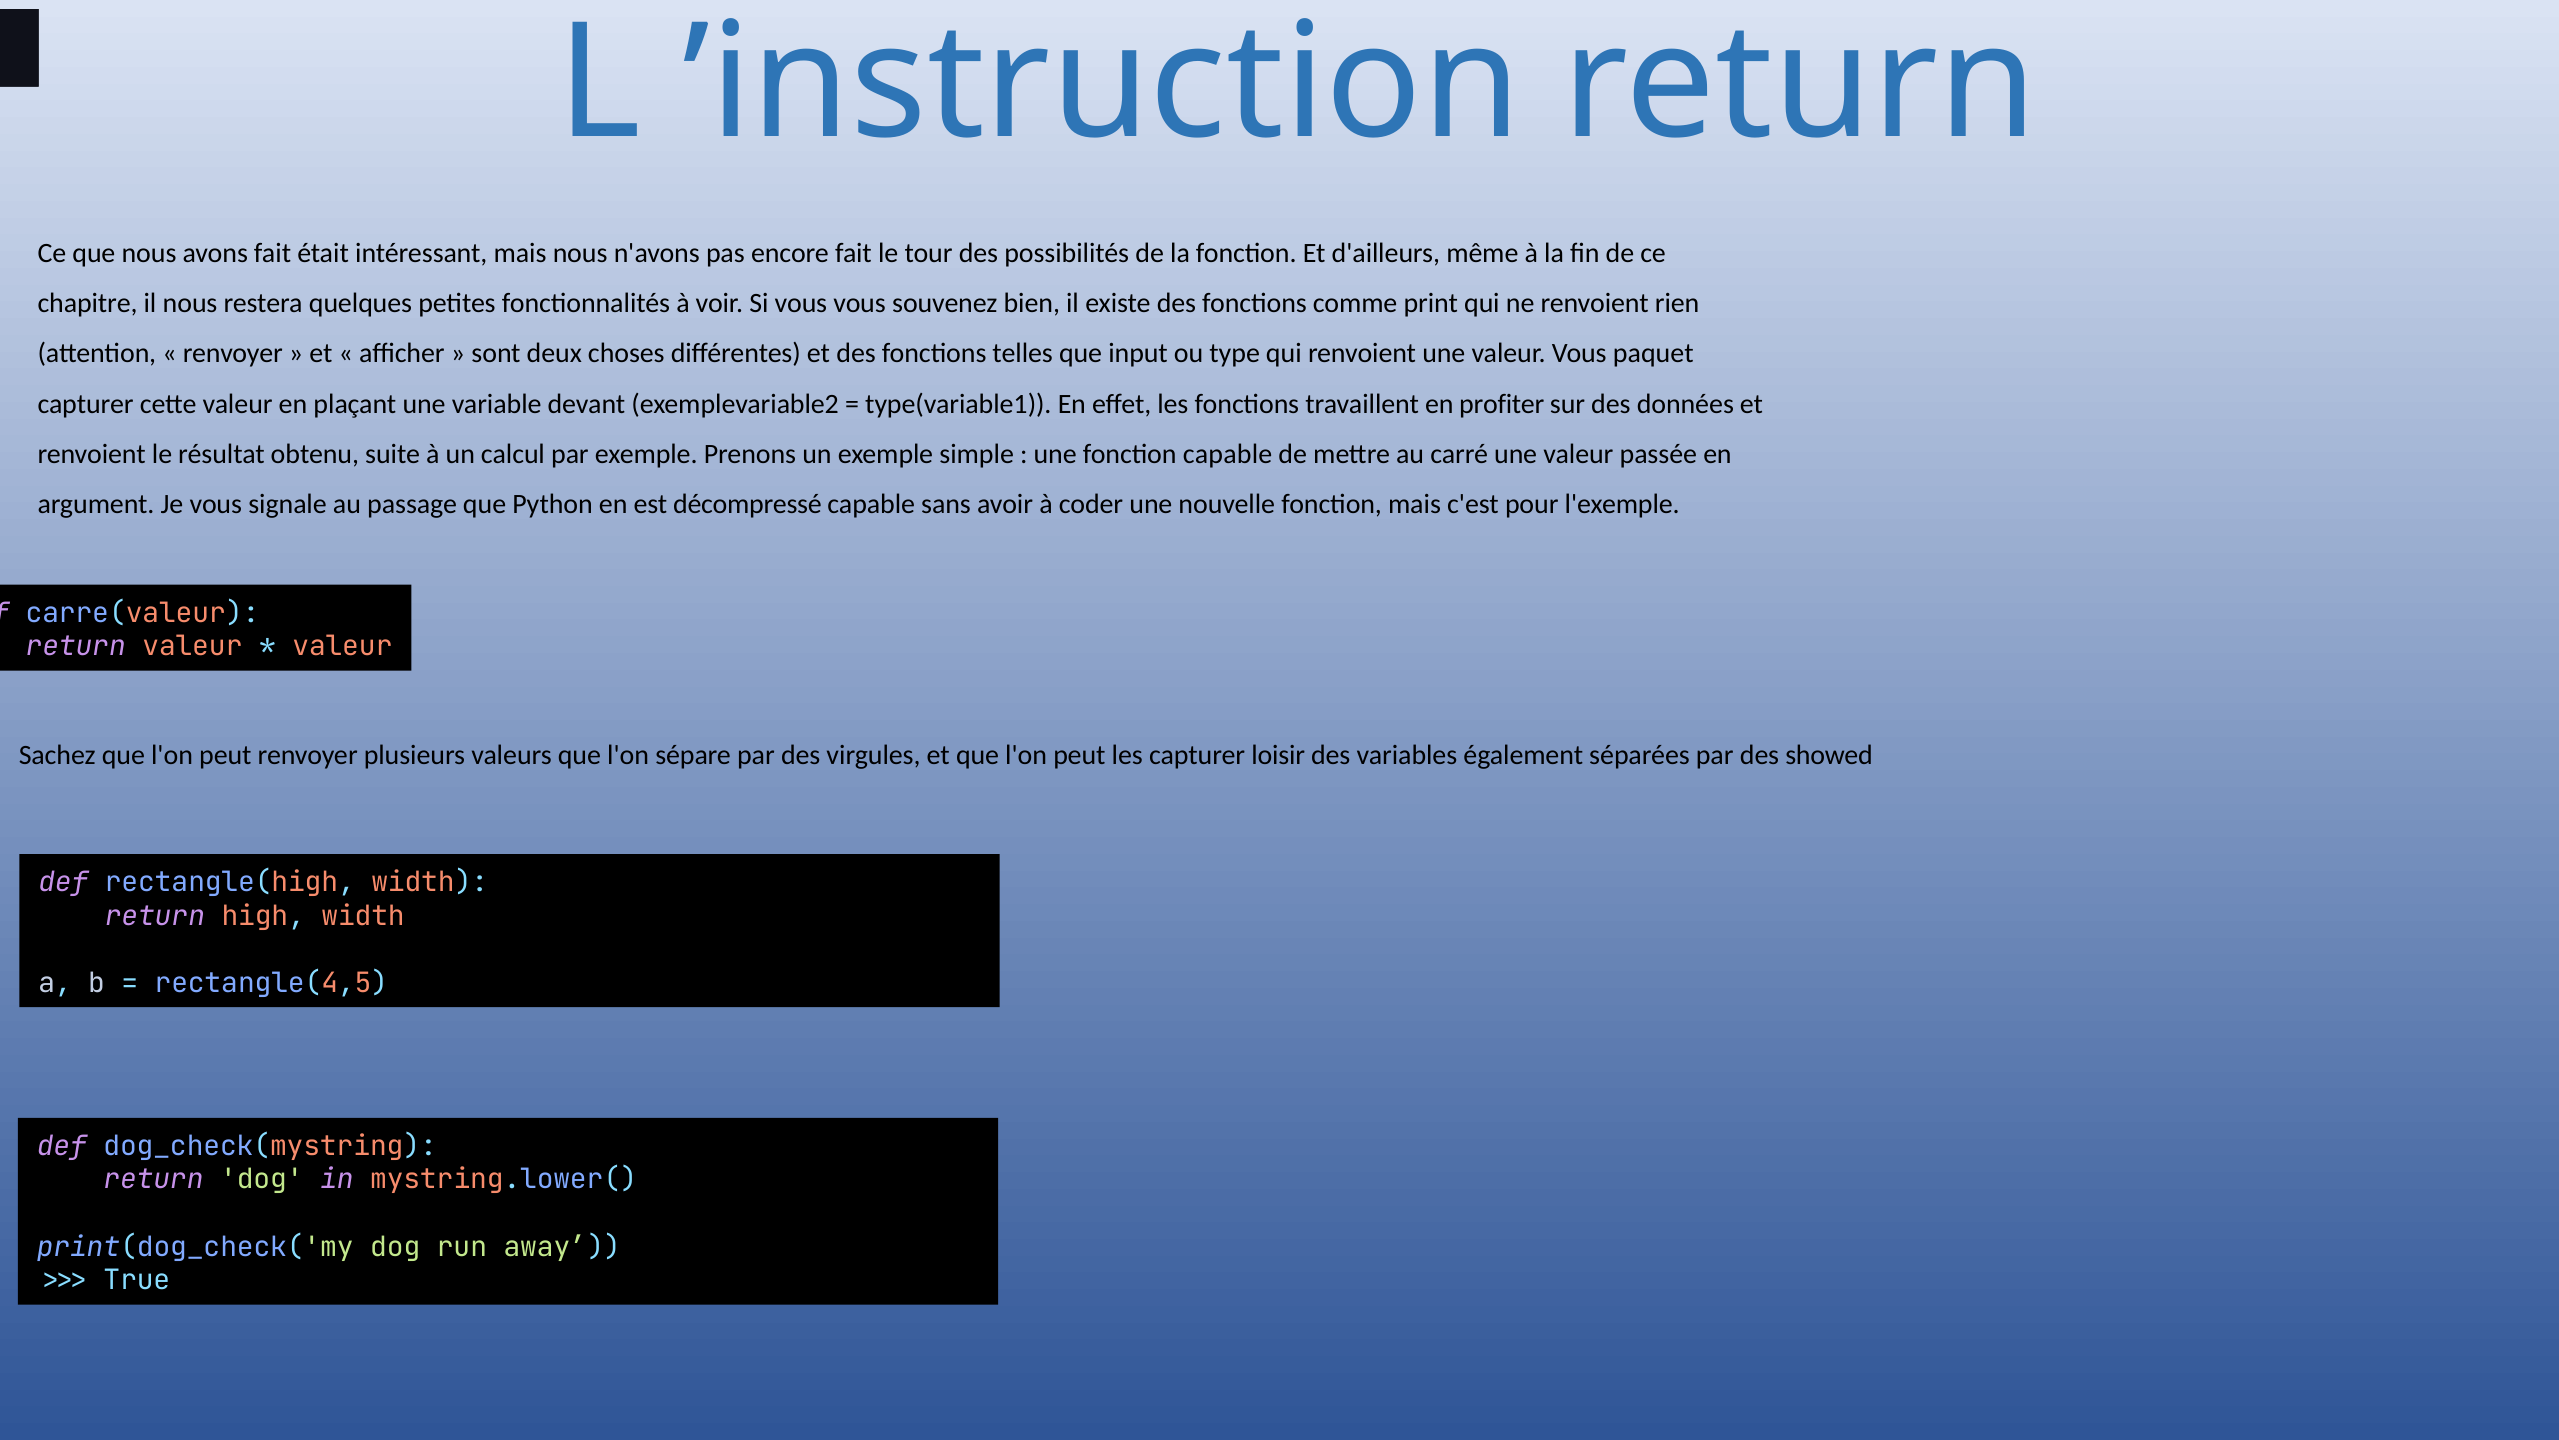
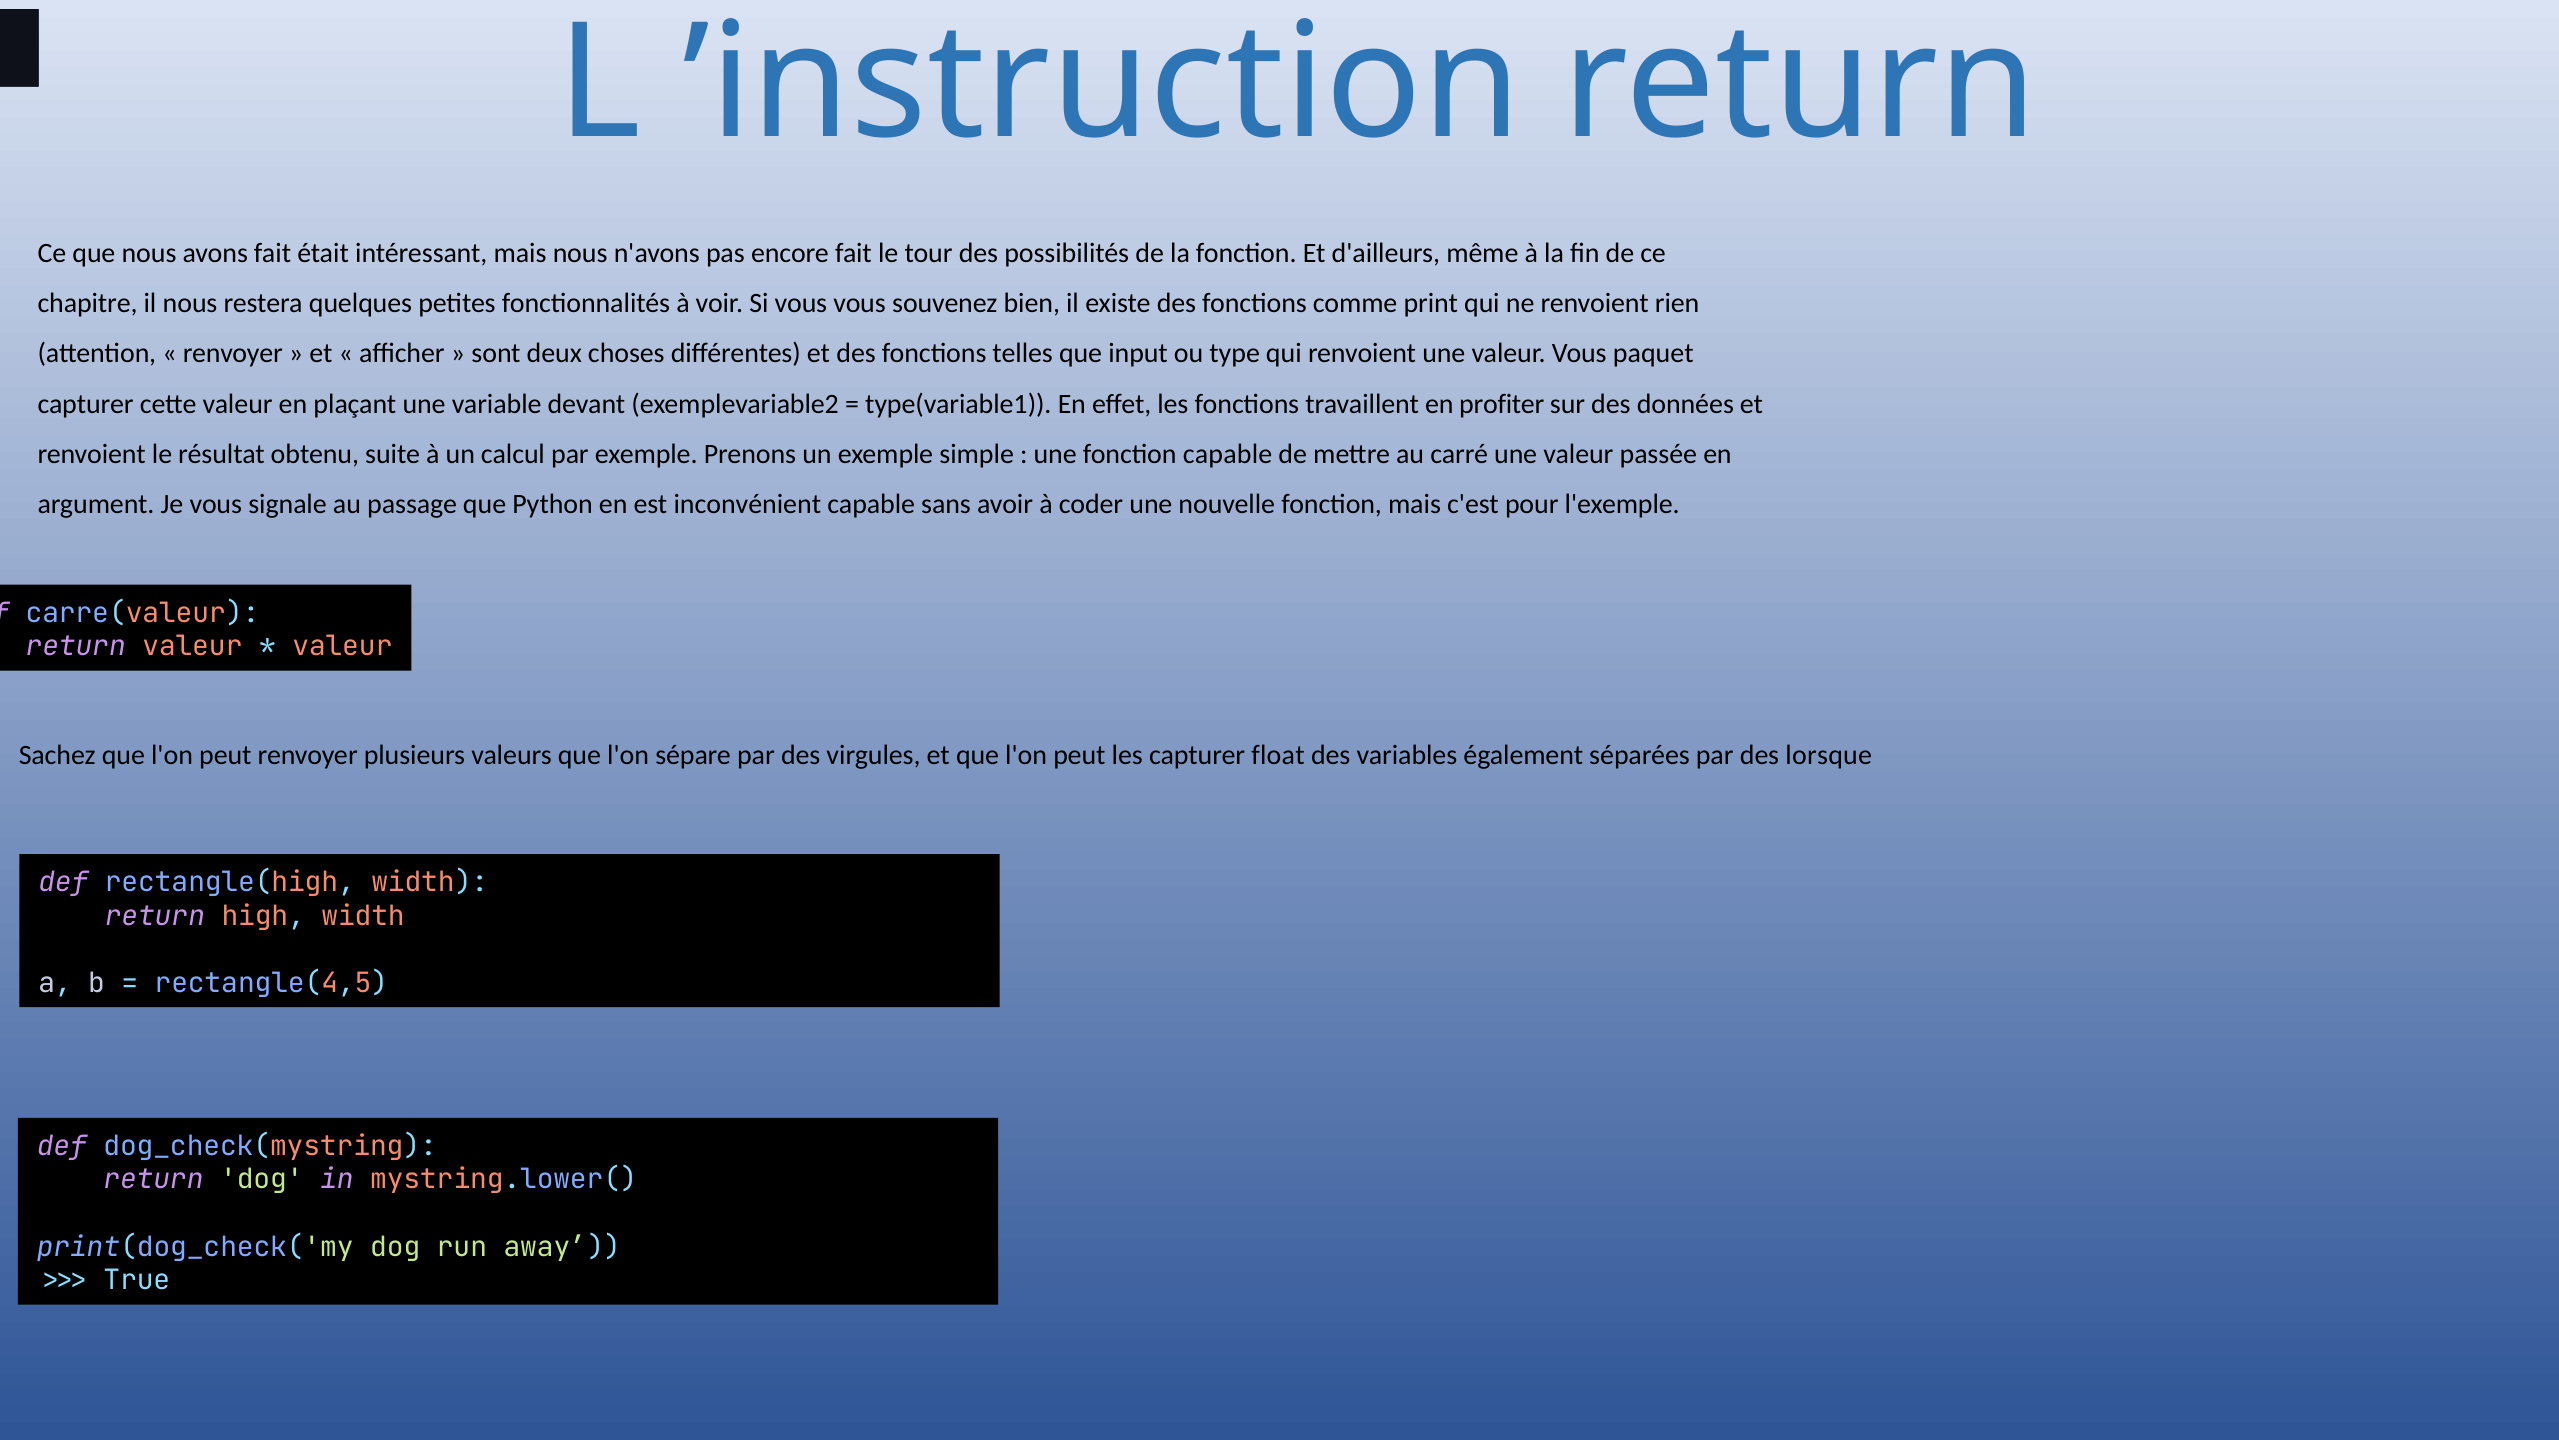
décompressé: décompressé -> inconvénient
loisir: loisir -> float
showed: showed -> lorsque
